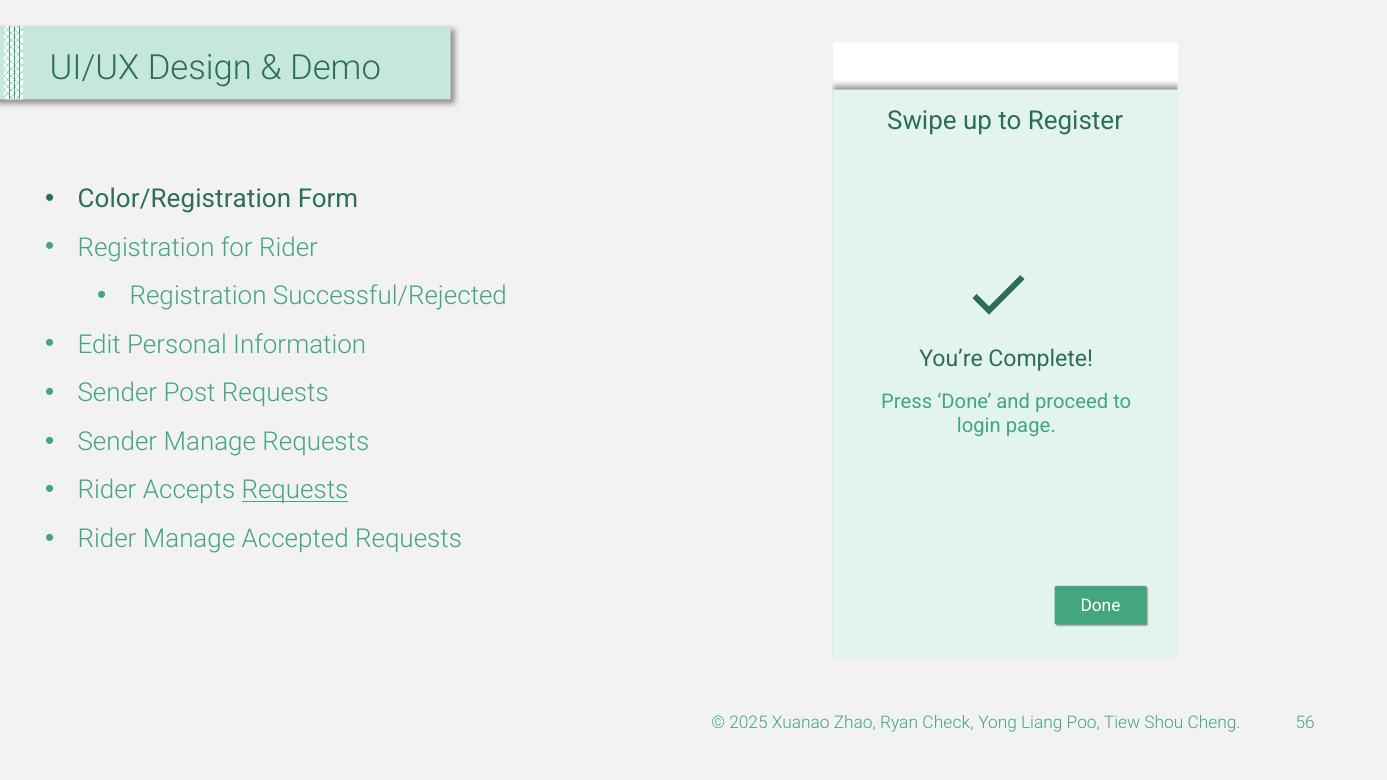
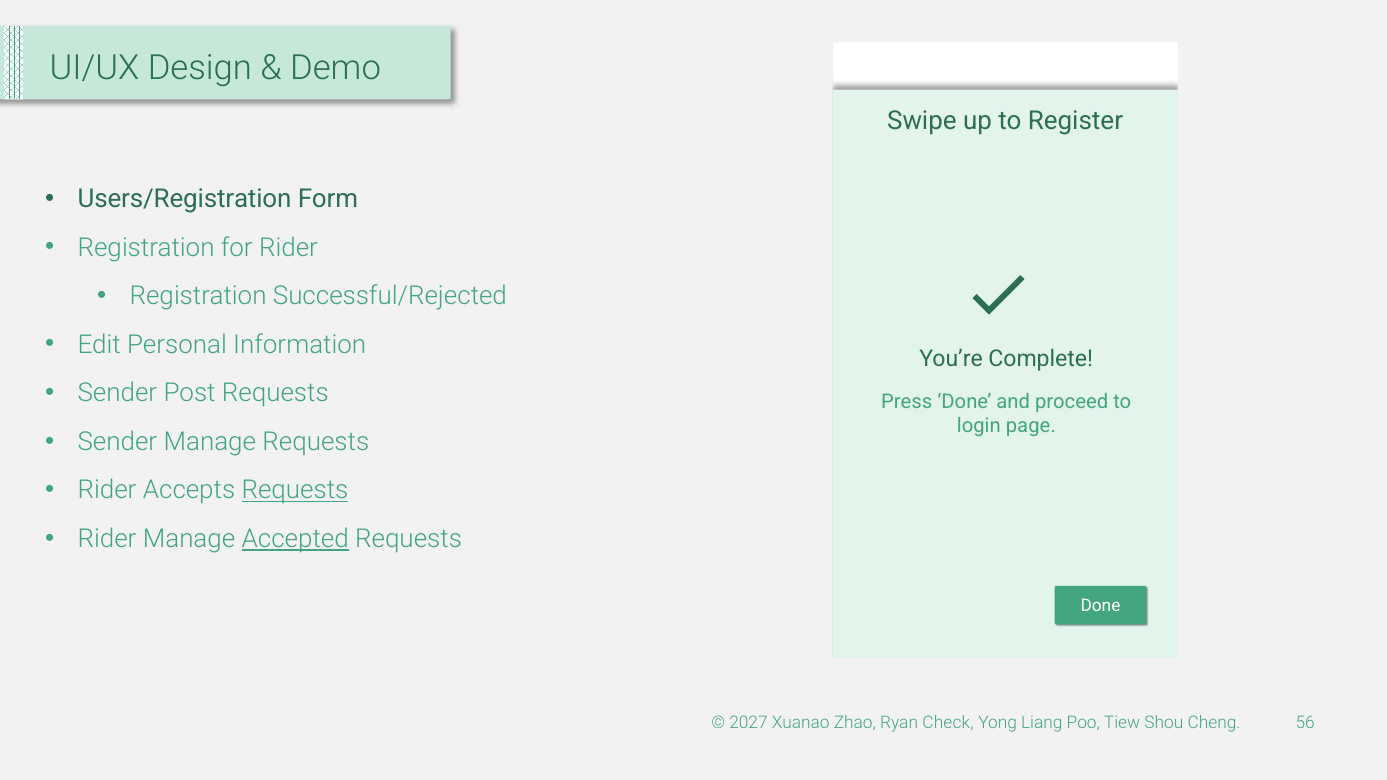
Color/Registration: Color/Registration -> Users/Registration
Accepted underline: none -> present
2025: 2025 -> 2027
